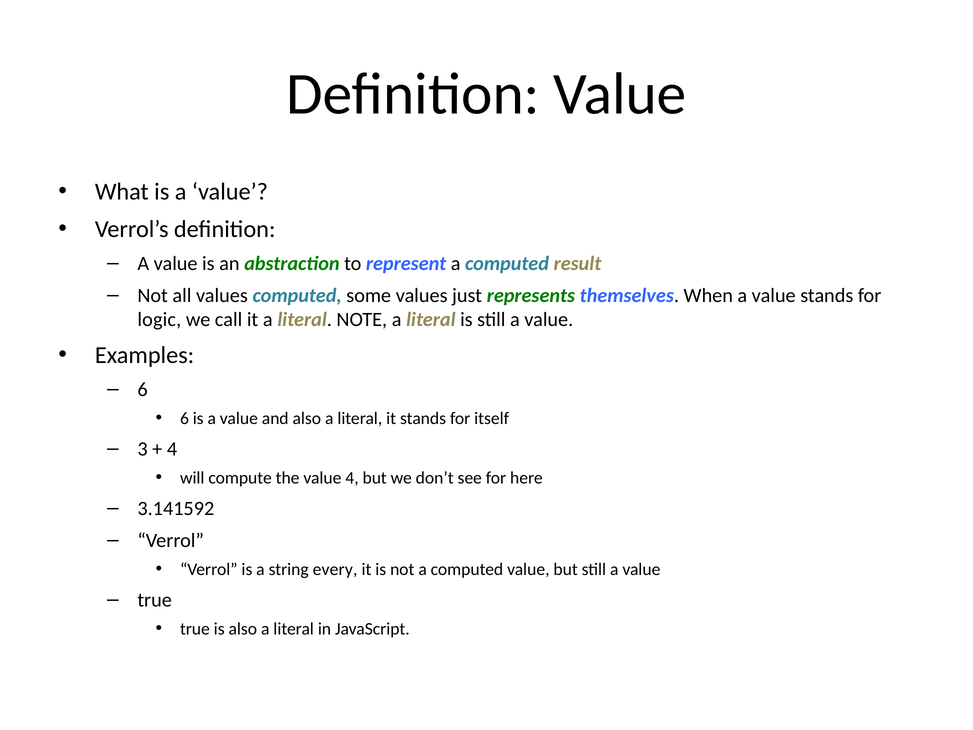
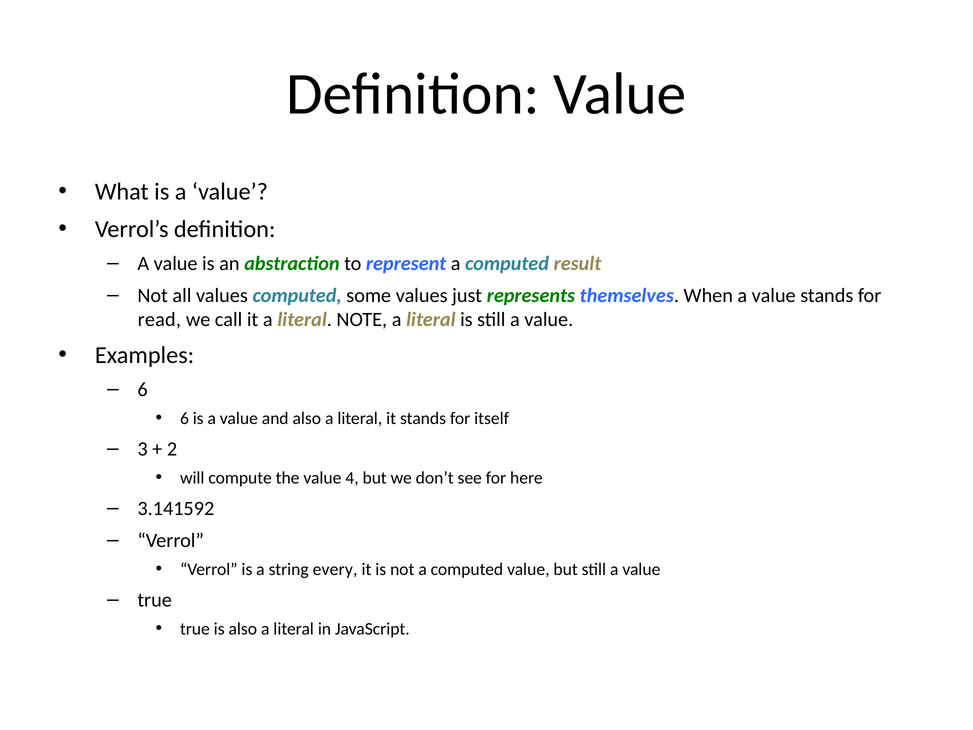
logic: logic -> read
4 at (172, 449): 4 -> 2
